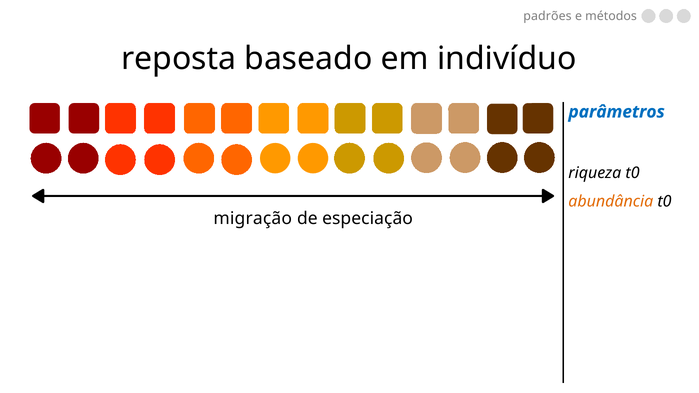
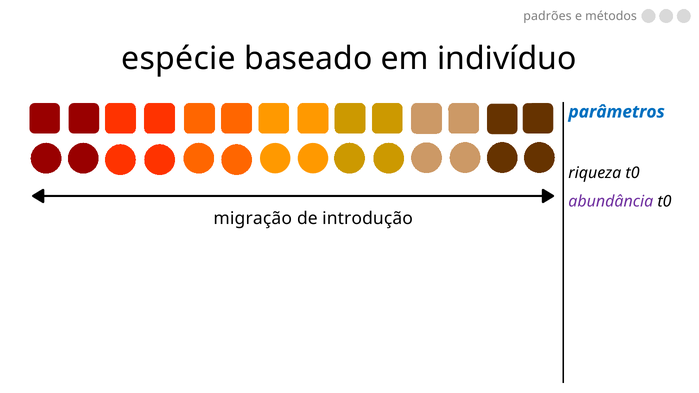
reposta: reposta -> espécie
abundância colour: orange -> purple
especiação: especiação -> introdução
